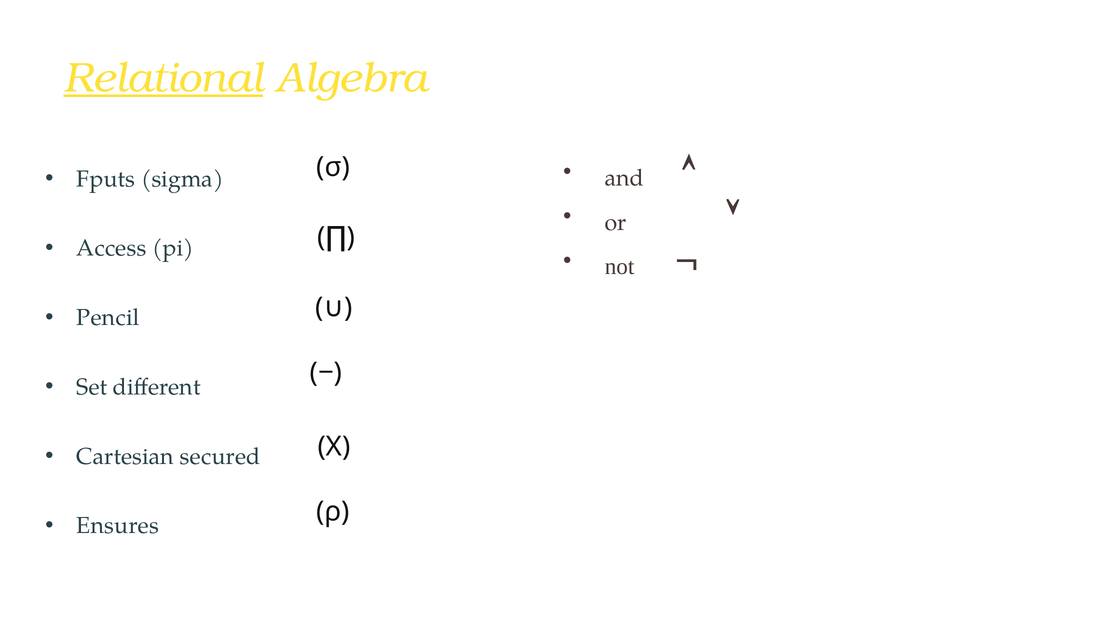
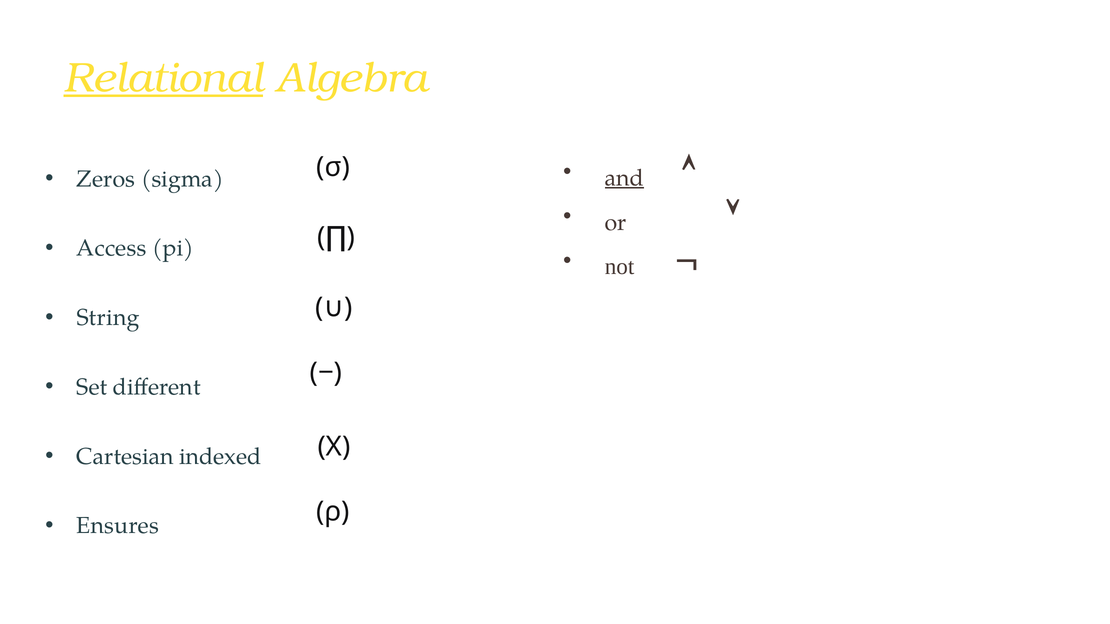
Fputs: Fputs -> Zeros
and underline: none -> present
Pencil: Pencil -> String
secured: secured -> indexed
